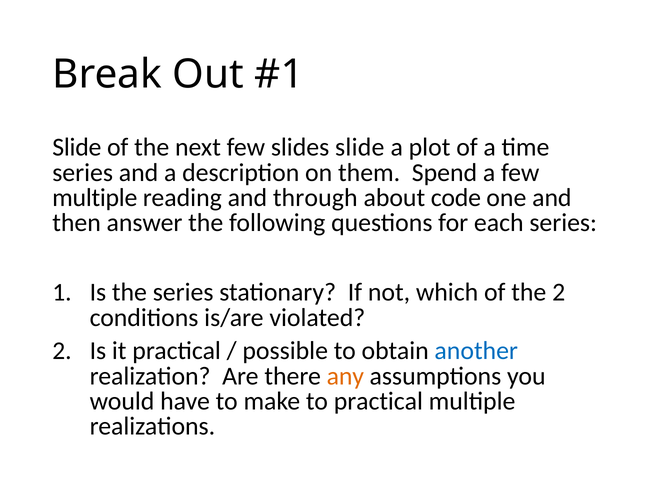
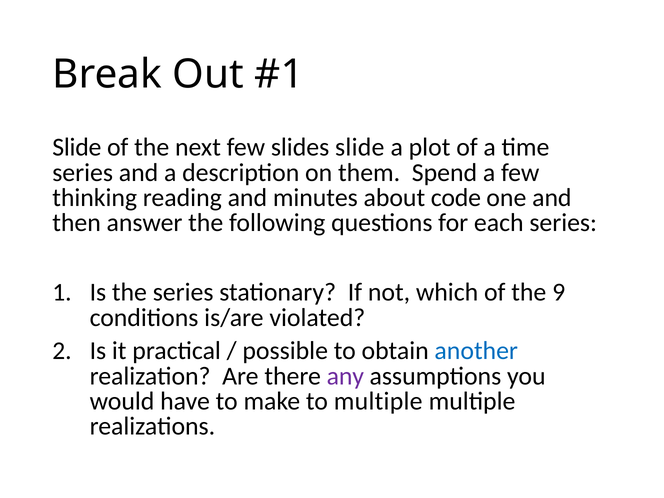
multiple at (95, 198): multiple -> thinking
through: through -> minutes
the 2: 2 -> 9
any colour: orange -> purple
to practical: practical -> multiple
